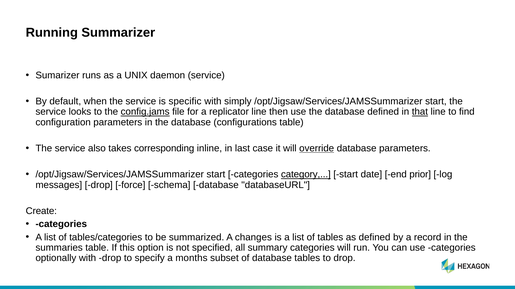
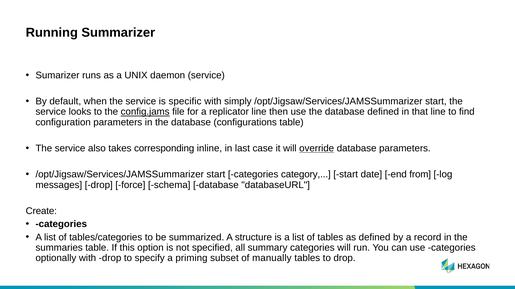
that underline: present -> none
category underline: present -> none
prior: prior -> from
changes: changes -> structure
months: months -> priming
of database: database -> manually
